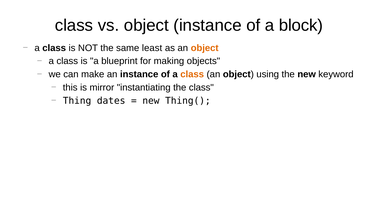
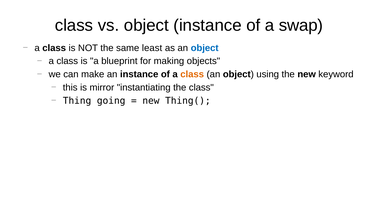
block: block -> swap
object at (205, 48) colour: orange -> blue
dates: dates -> going
